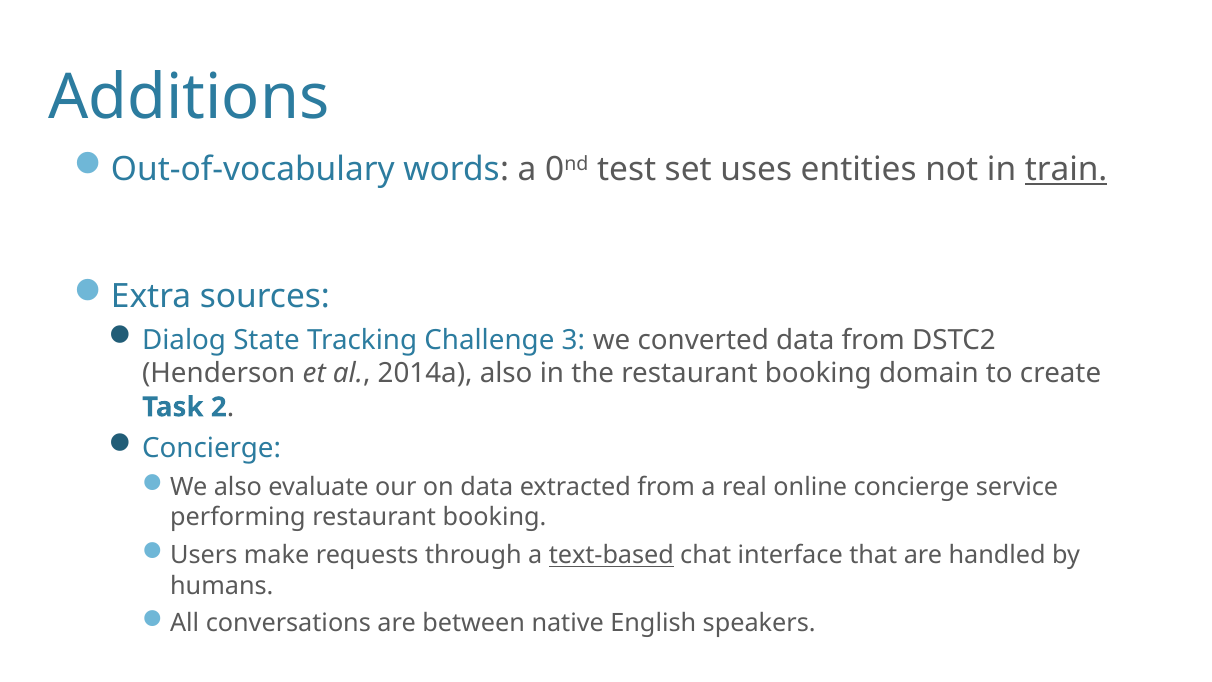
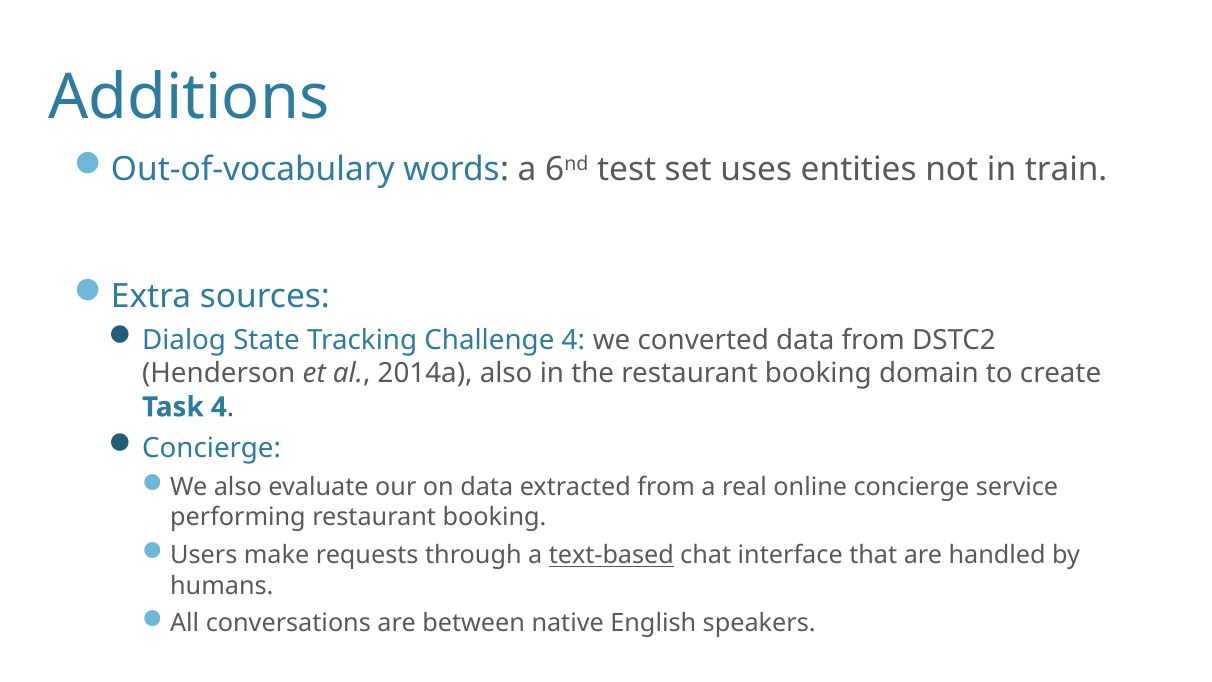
0: 0 -> 6
train underline: present -> none
Challenge 3: 3 -> 4
Task 2: 2 -> 4
